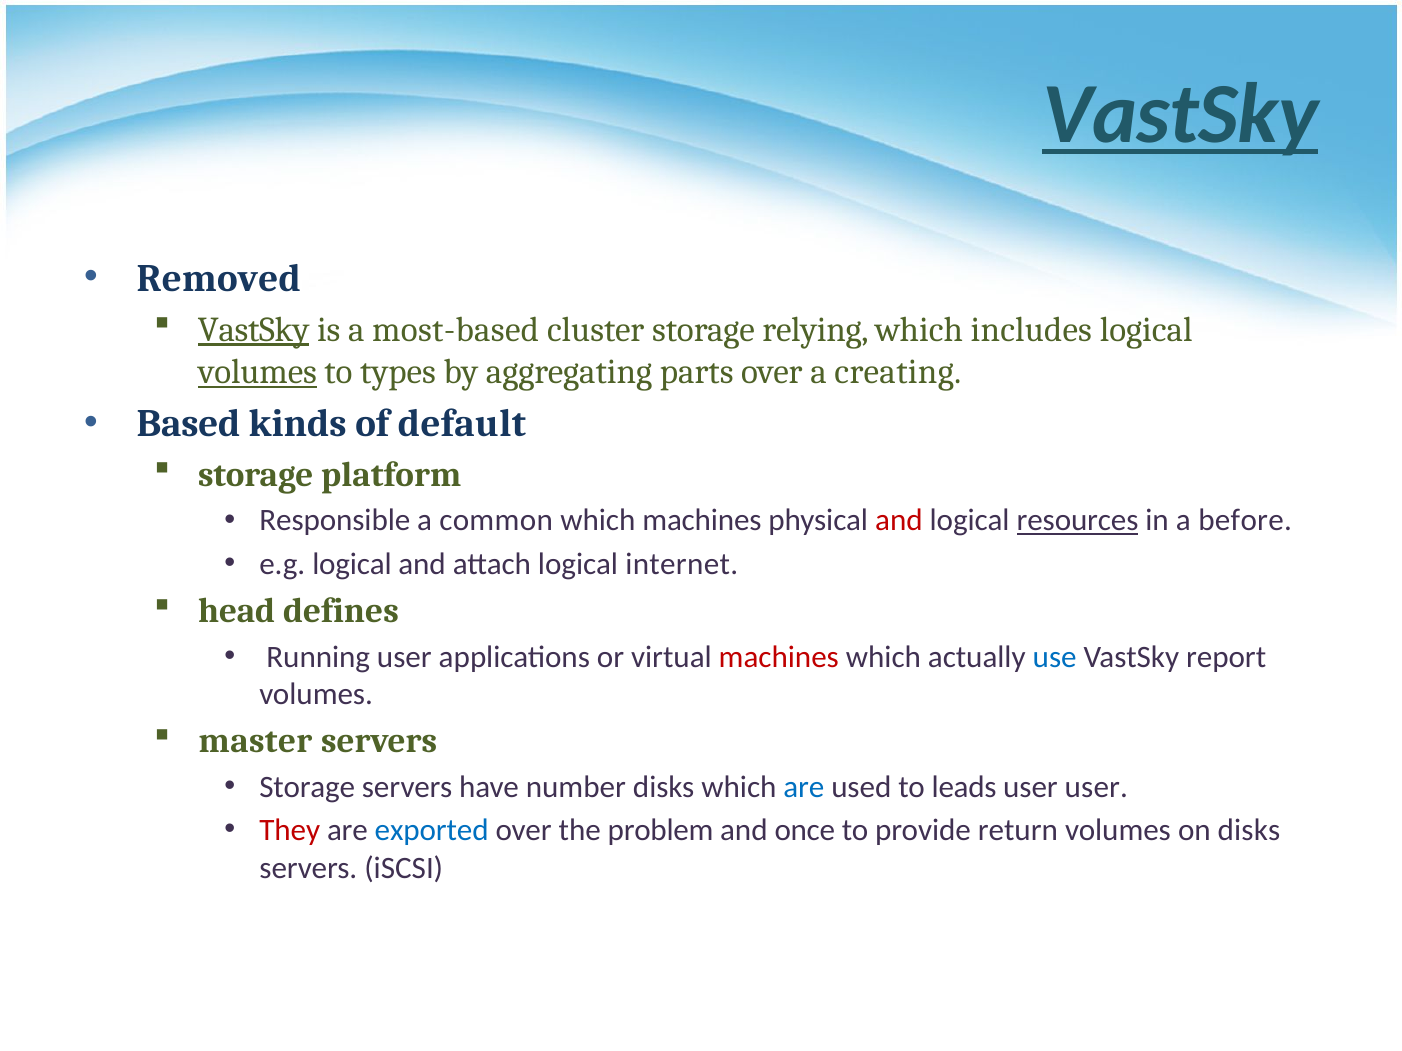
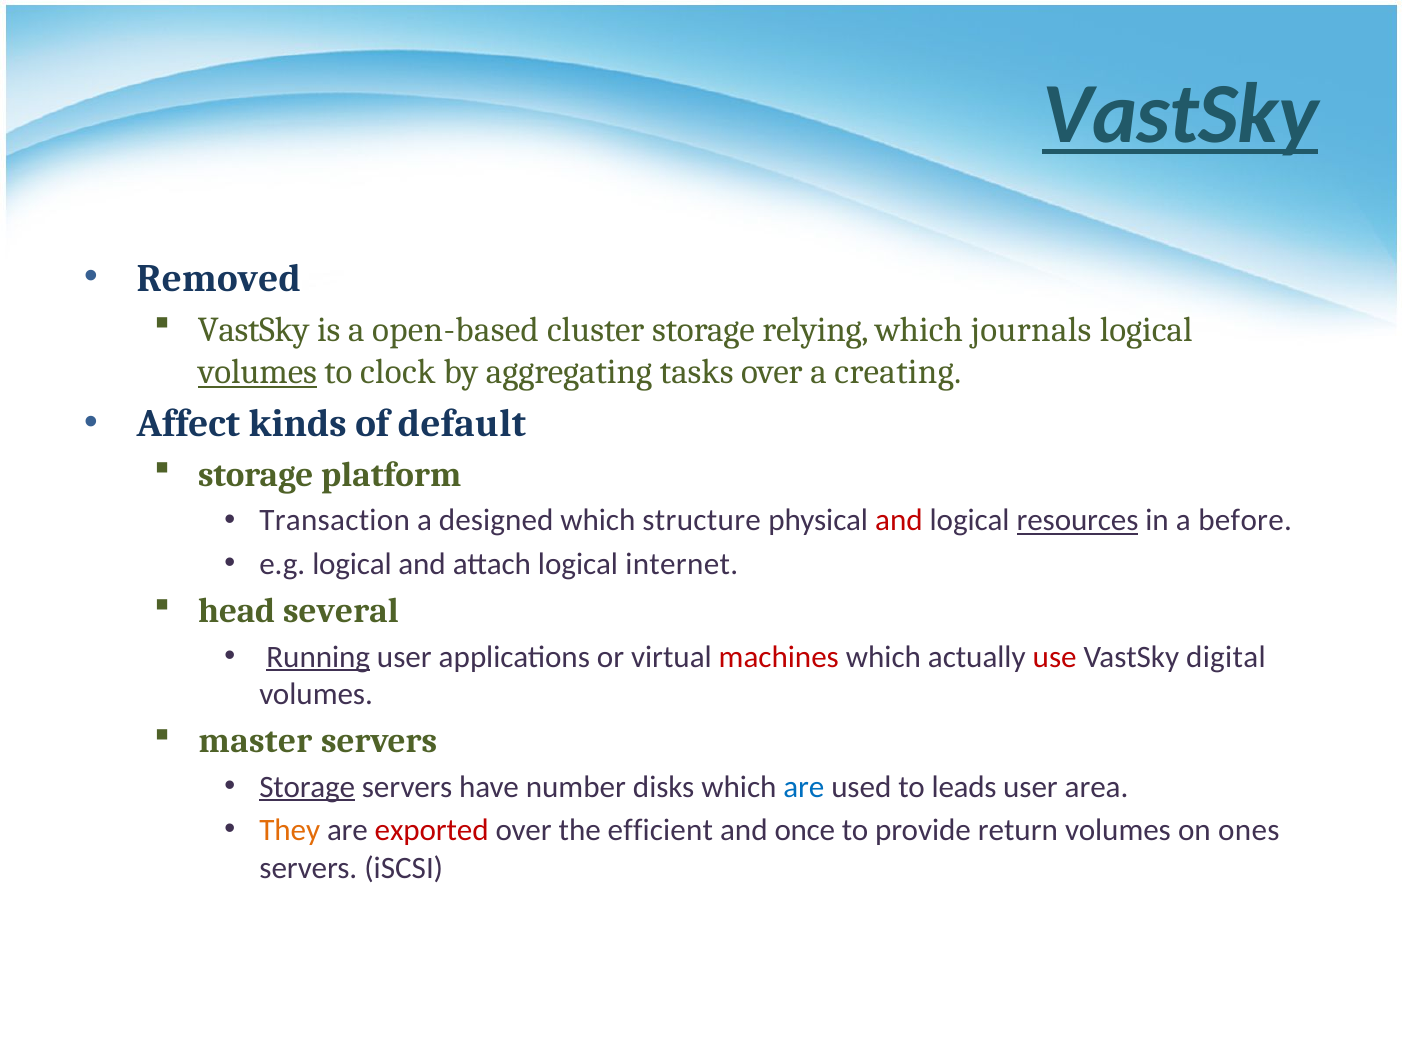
VastSky at (254, 330) underline: present -> none
most-based: most-based -> open-based
includes: includes -> journals
types: types -> clock
parts: parts -> tasks
Based: Based -> Affect
Responsible: Responsible -> Transaction
common: common -> designed
which machines: machines -> structure
defines: defines -> several
Running underline: none -> present
use colour: blue -> red
report: report -> digital
Storage at (307, 787) underline: none -> present
user user: user -> area
They colour: red -> orange
exported colour: blue -> red
problem: problem -> efficient
on disks: disks -> ones
